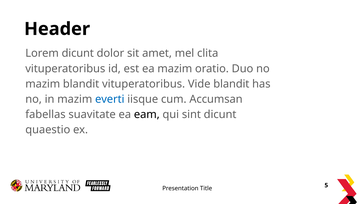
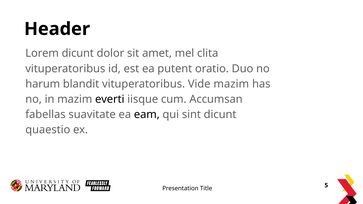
ea mazim: mazim -> putent
mazim at (43, 84): mazim -> harum
Vide blandit: blandit -> mazim
everti colour: blue -> black
